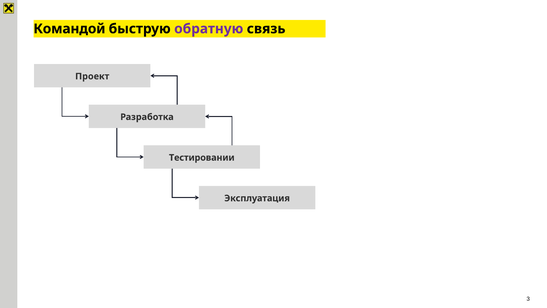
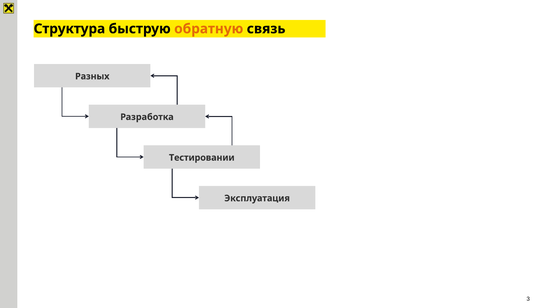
Командой: Командой -> Структура
обратную colour: purple -> orange
Проект: Проект -> Разных
